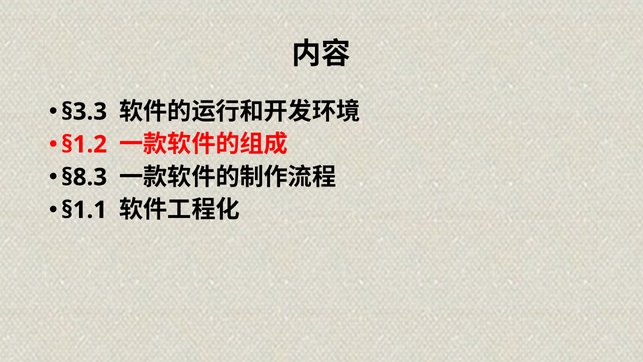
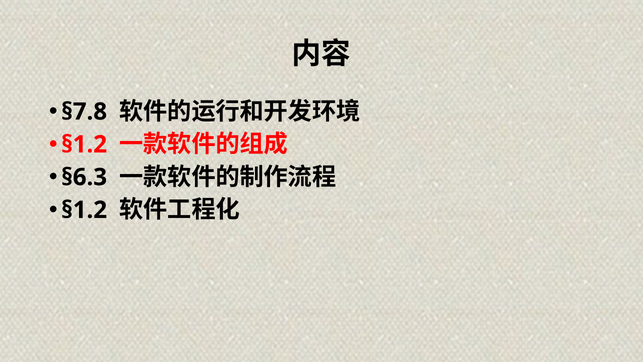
§3.3: §3.3 -> §7.8
§8.3: §8.3 -> §6.3
§1.1 at (84, 210): §1.1 -> §1.2
